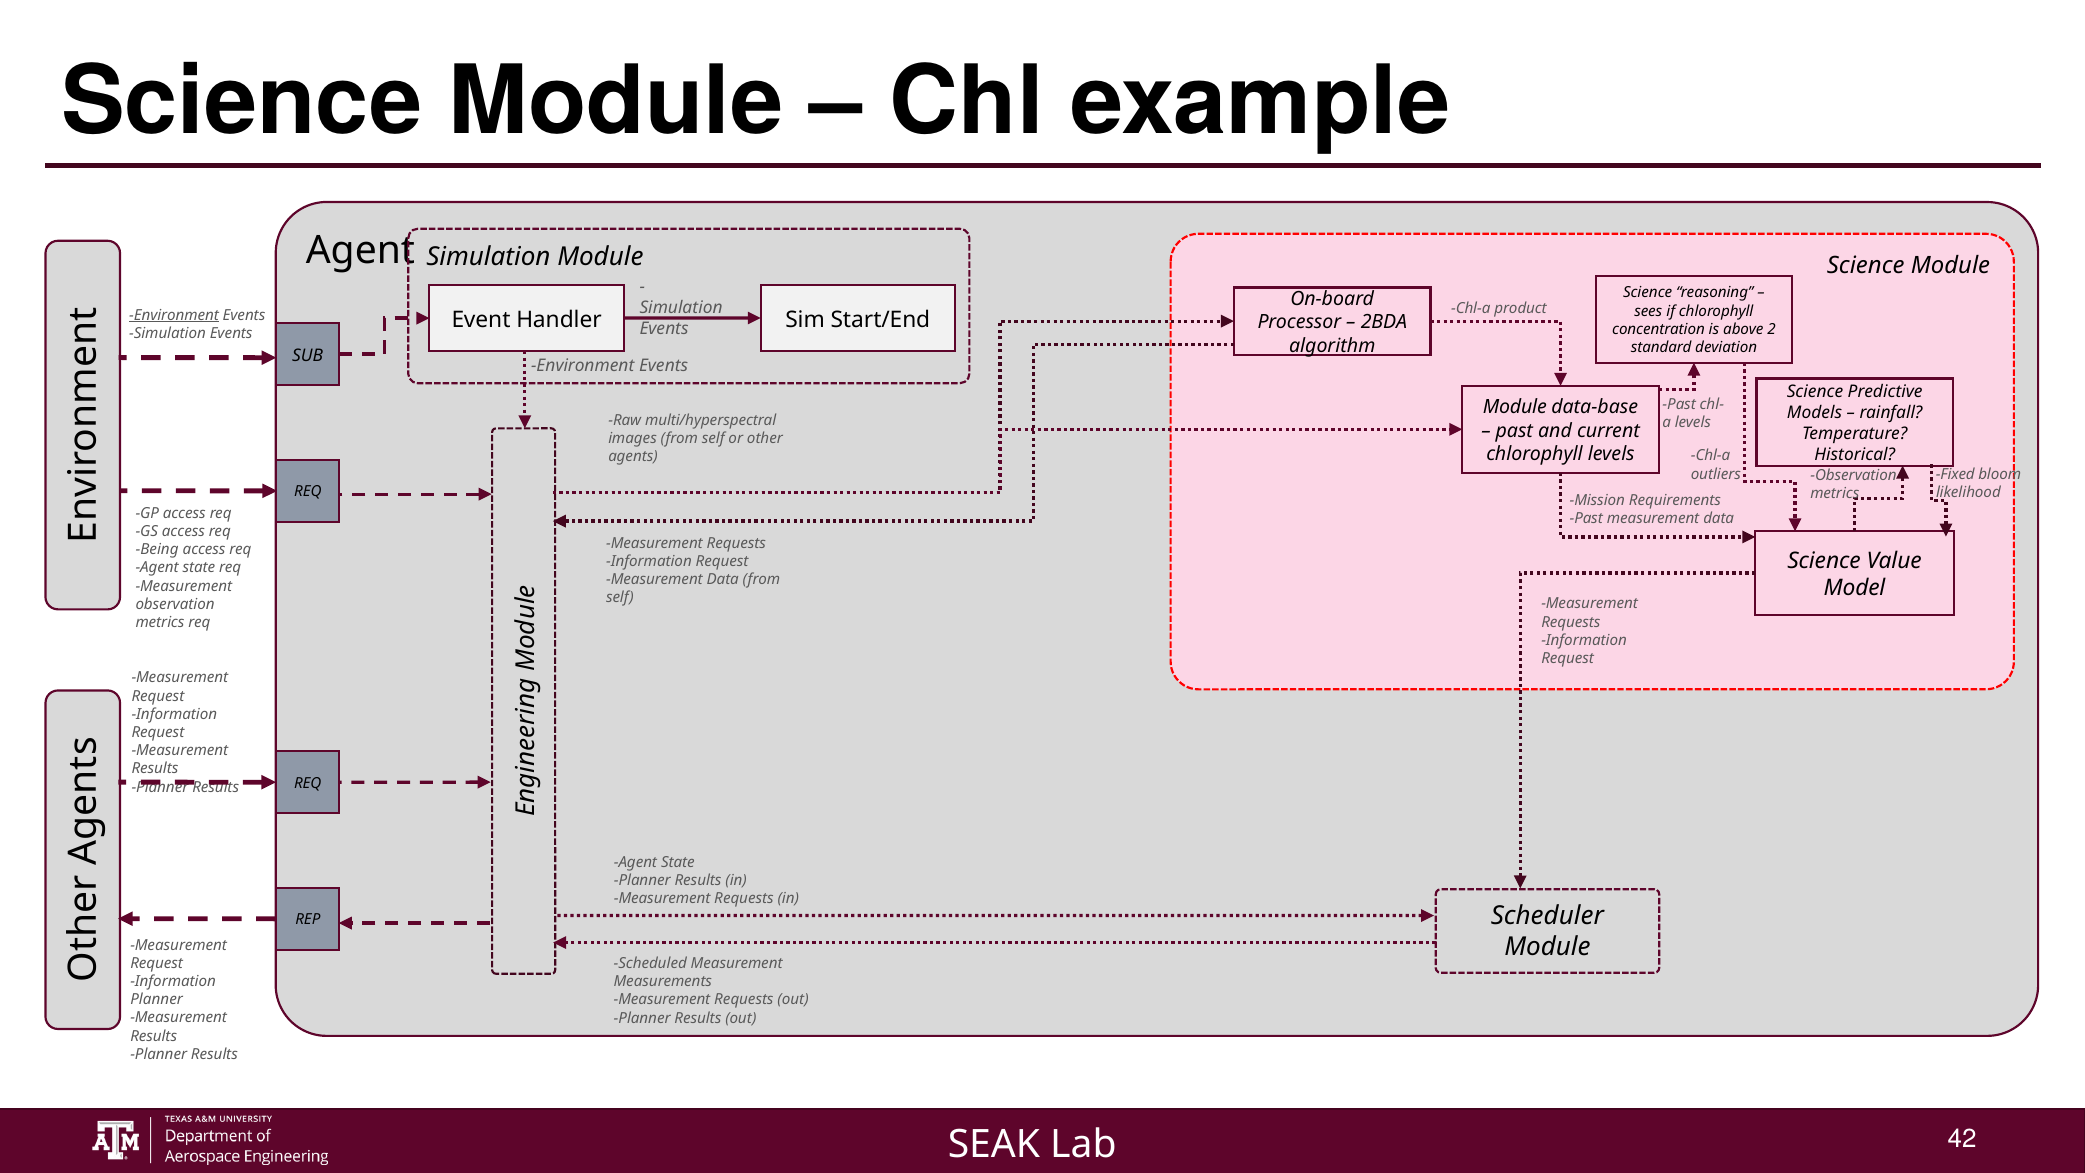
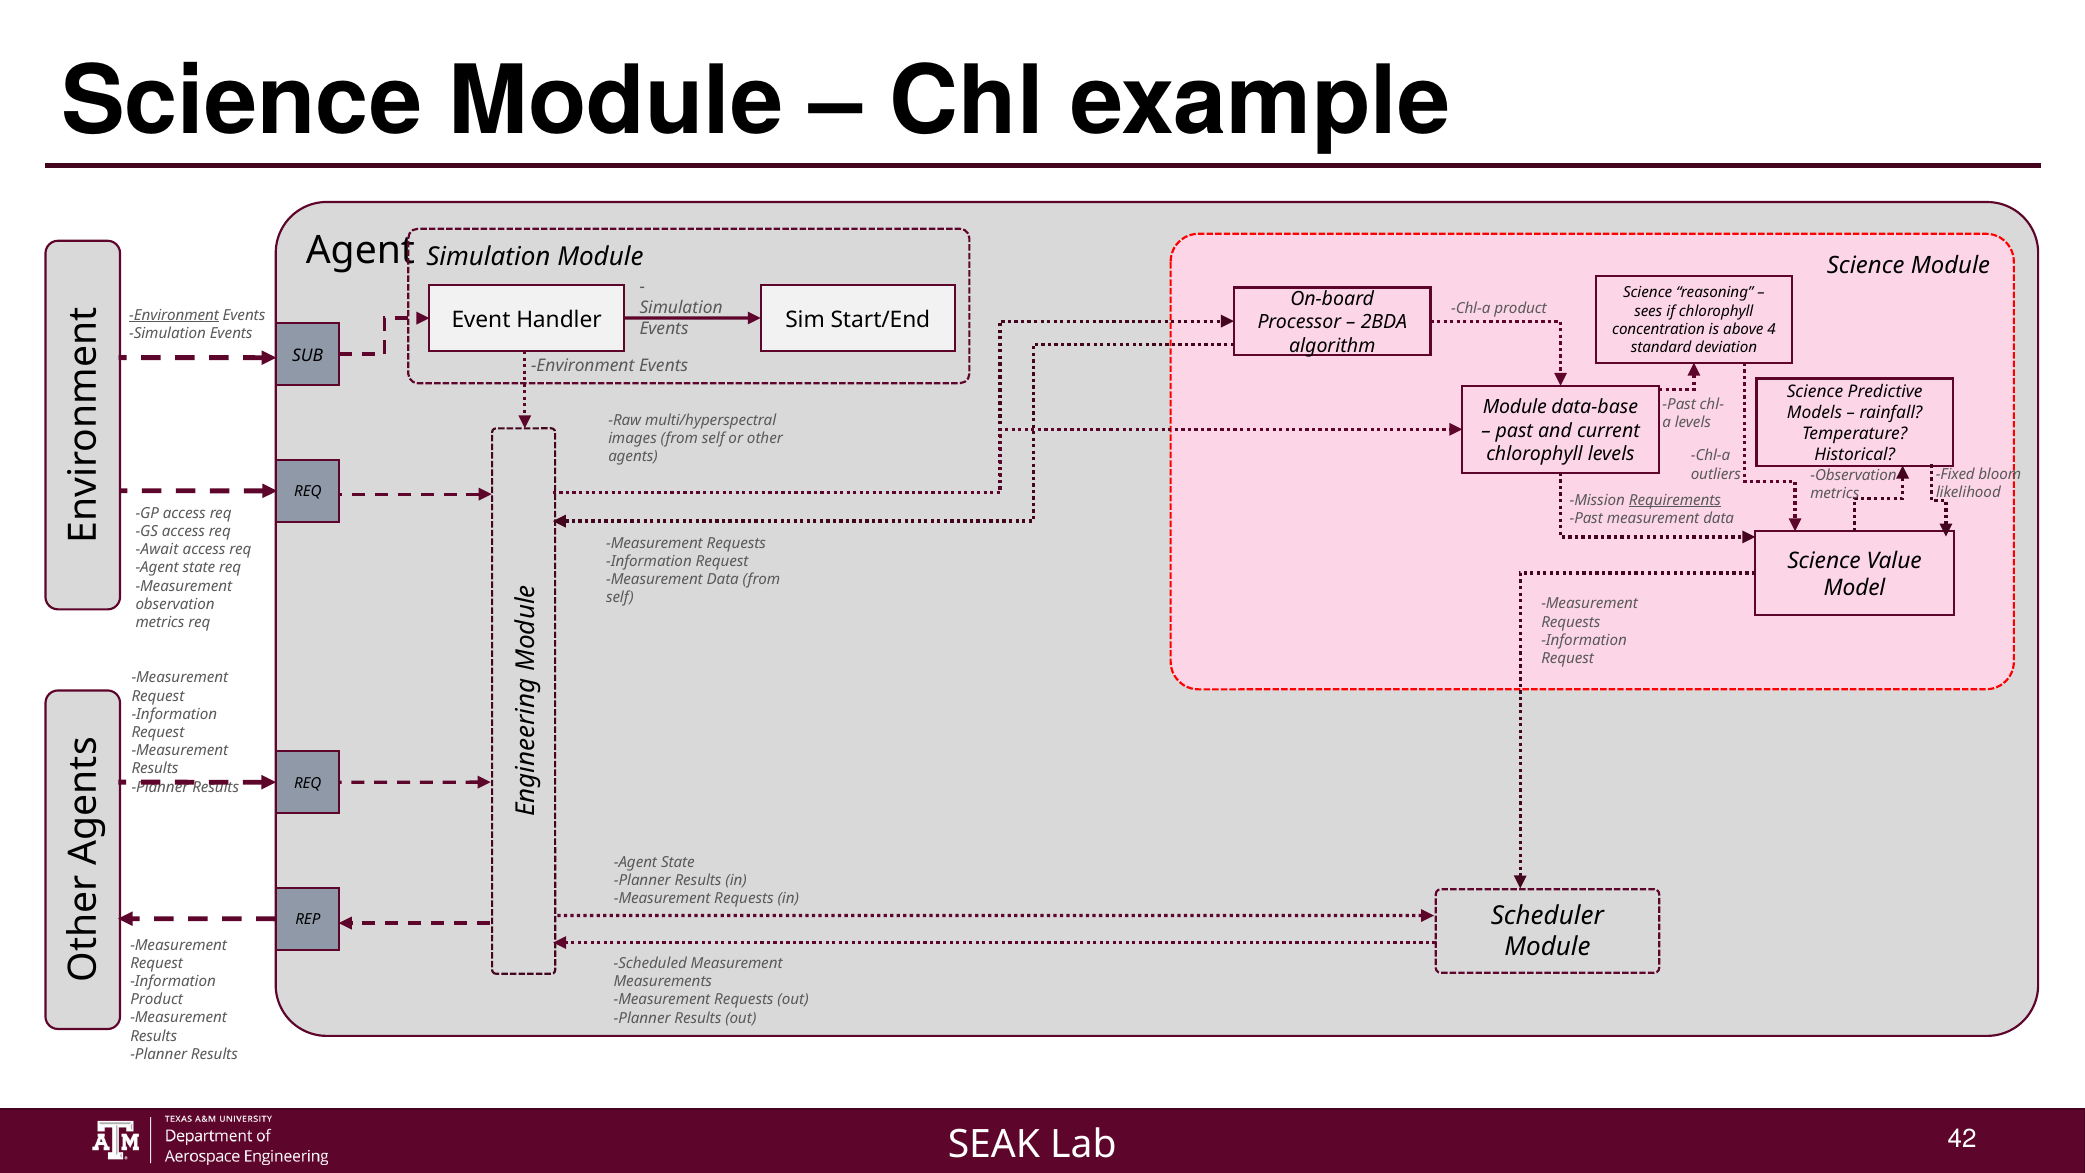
2: 2 -> 4
Requirements underline: none -> present
Being: Being -> Await
Planner at (157, 1000): Planner -> Product
